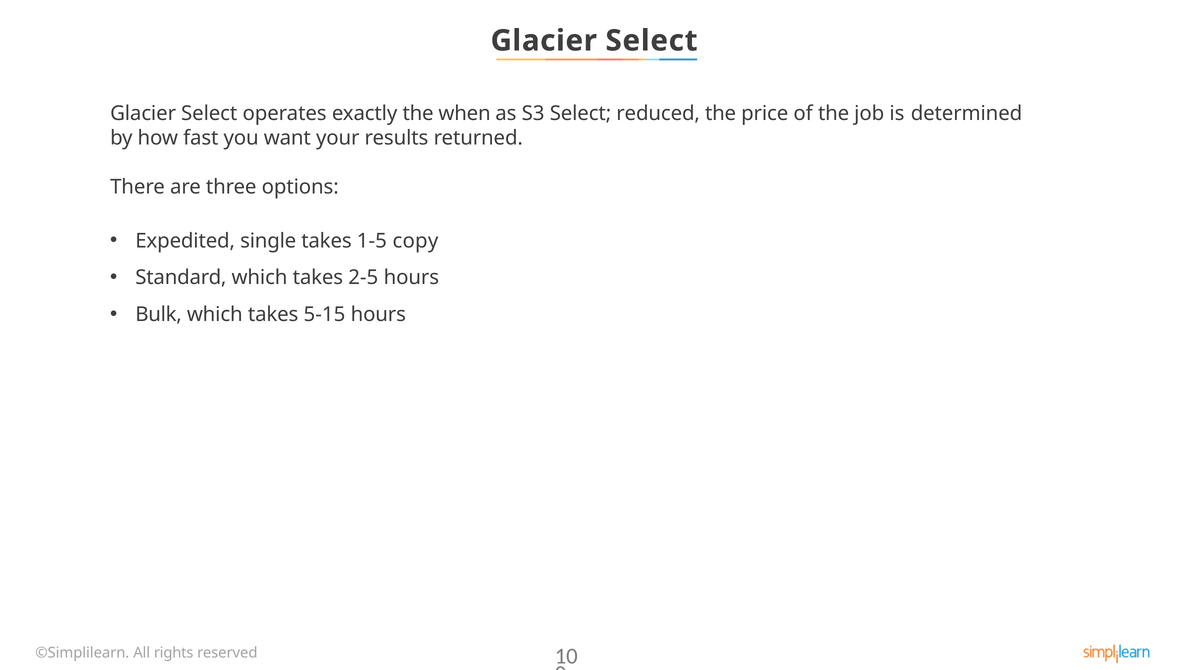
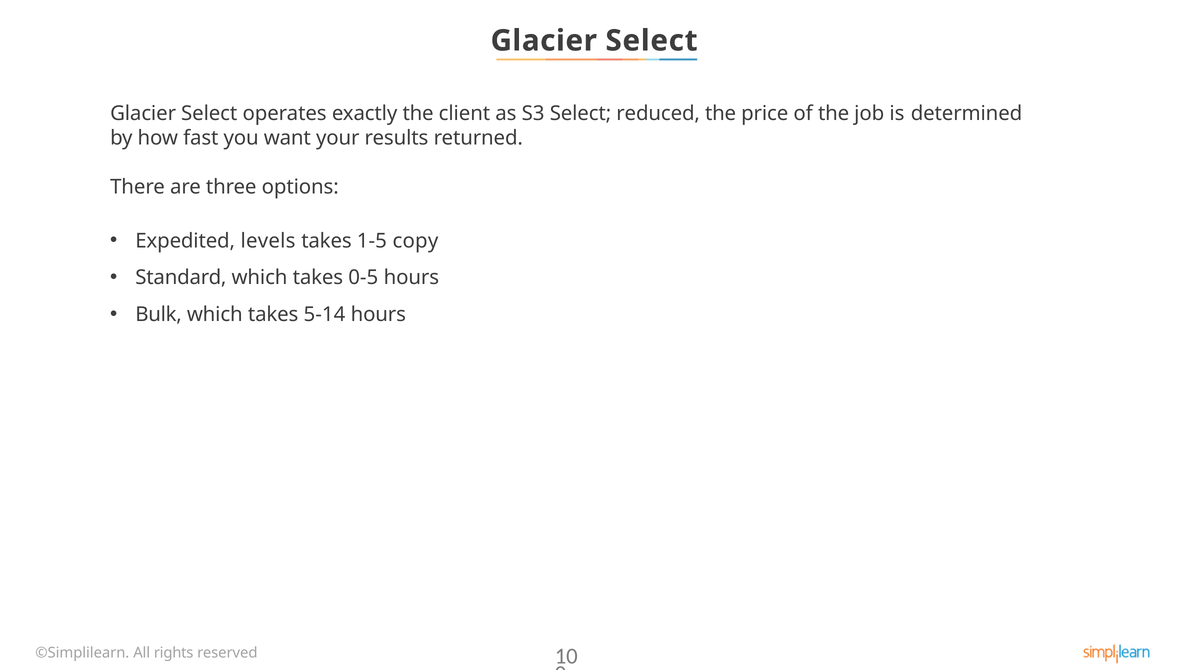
when: when -> client
single: single -> levels
2-5: 2-5 -> 0-5
5-15: 5-15 -> 5-14
